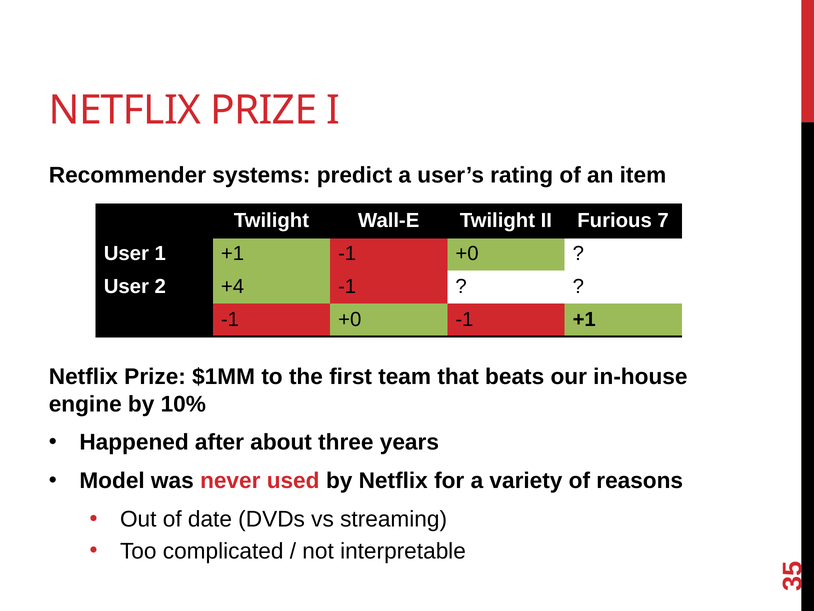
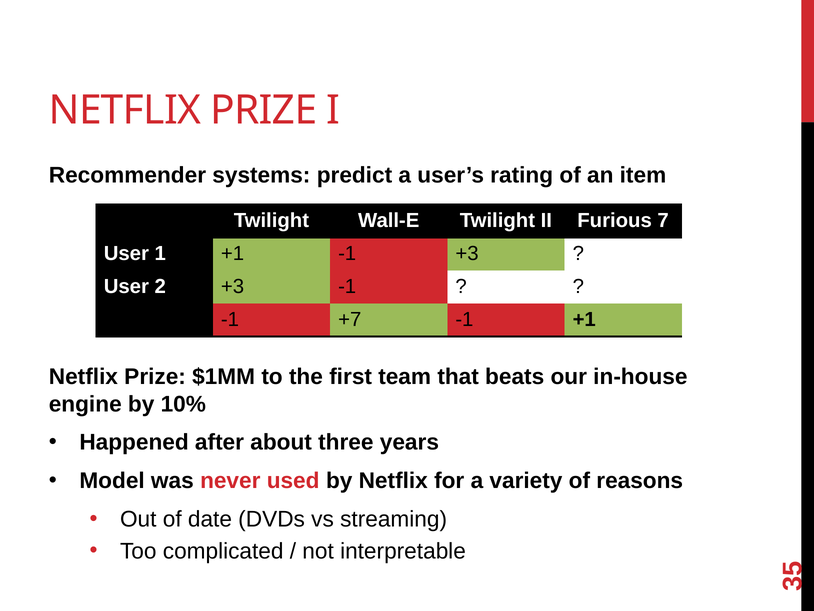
+1 -1 +0: +0 -> +3
2 +4: +4 -> +3
3 -1 +0: +0 -> +7
